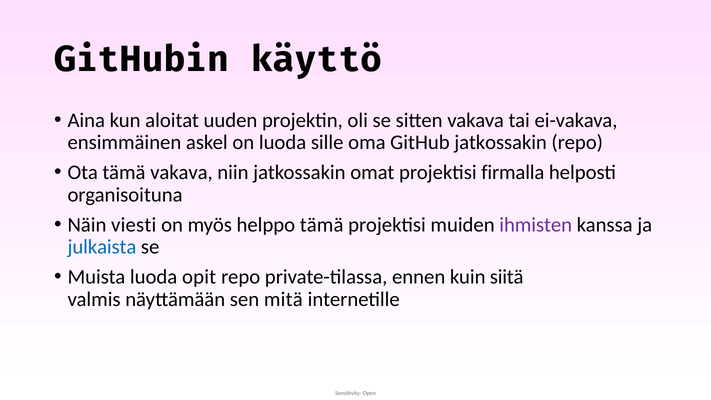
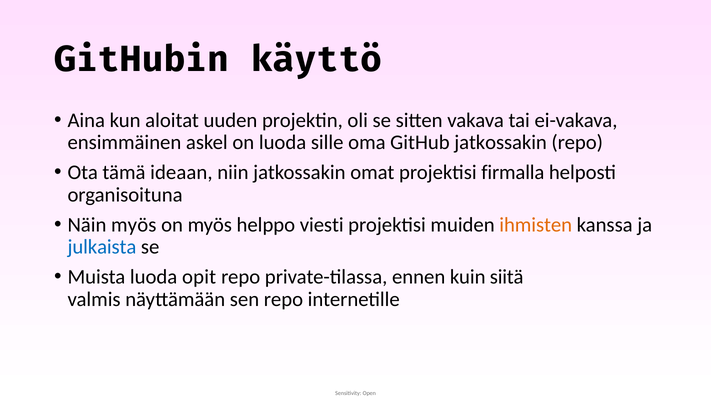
tämä vakava: vakava -> ideaan
Näin viesti: viesti -> myös
helppo tämä: tämä -> viesti
ihmisten colour: purple -> orange
sen mitä: mitä -> repo
